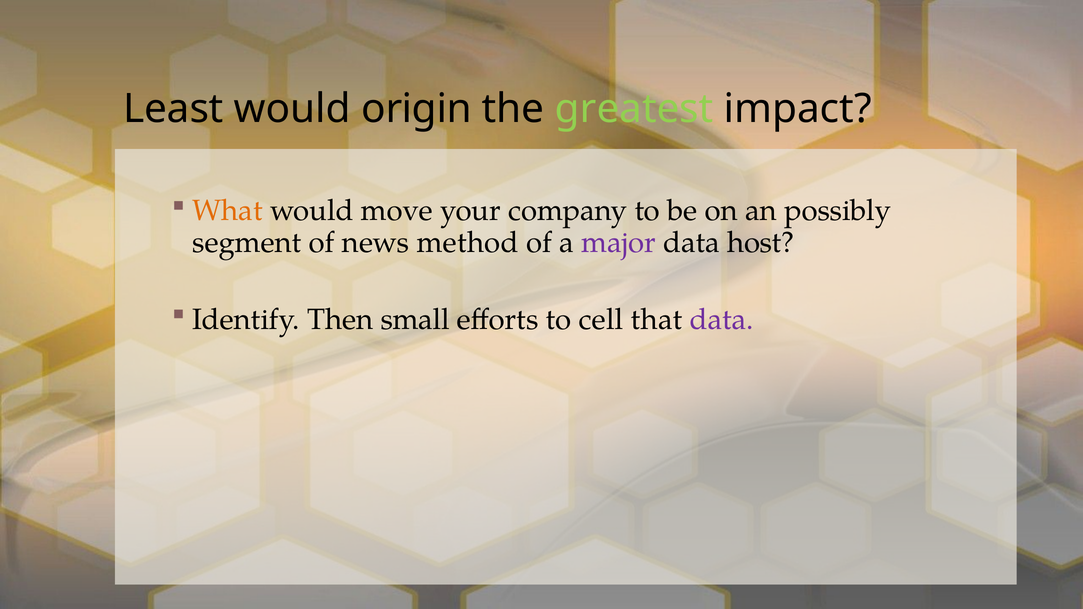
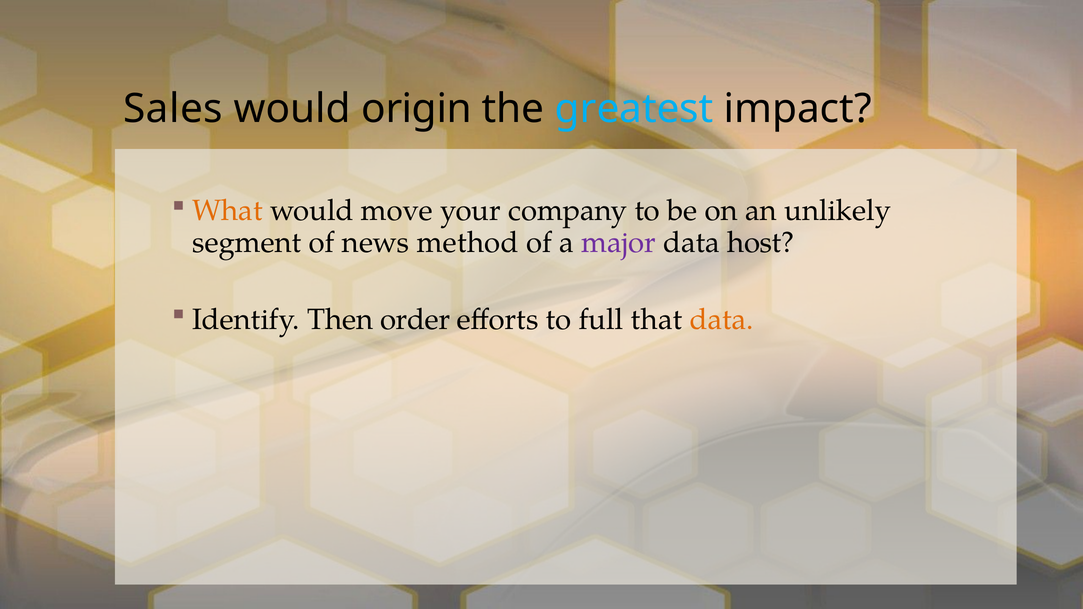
Least: Least -> Sales
greatest colour: light green -> light blue
possibly: possibly -> unlikely
small: small -> order
cell: cell -> full
data at (722, 320) colour: purple -> orange
